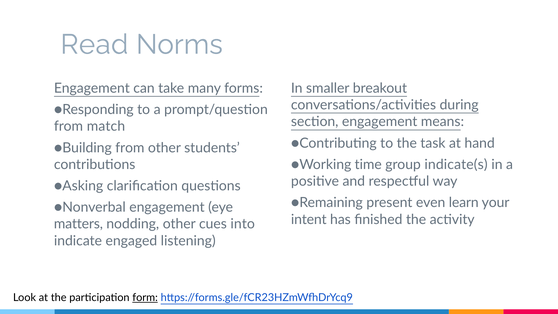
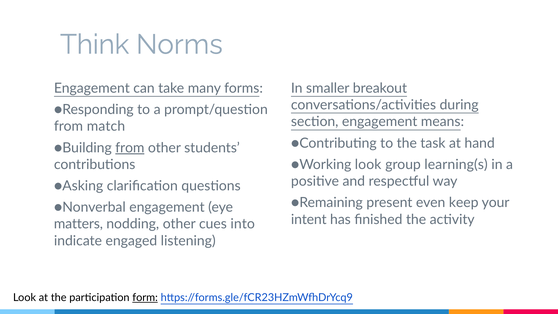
Read: Read -> Think
from at (130, 148) underline: none -> present
●Working time: time -> look
indicate(s: indicate(s -> learning(s
learn: learn -> keep
